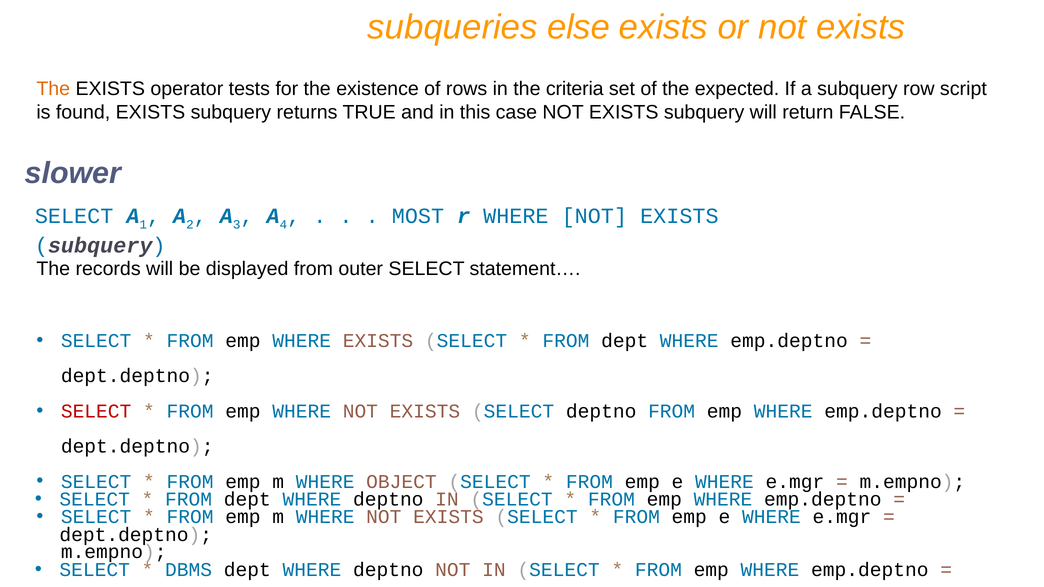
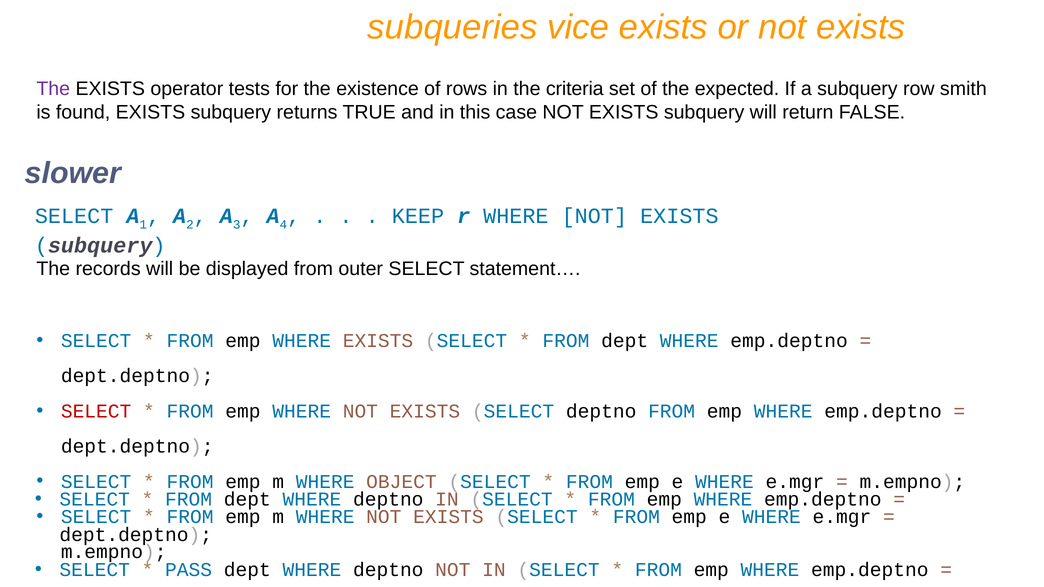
else: else -> vice
The at (53, 89) colour: orange -> purple
script: script -> smith
MOST: MOST -> KEEP
DBMS: DBMS -> PASS
